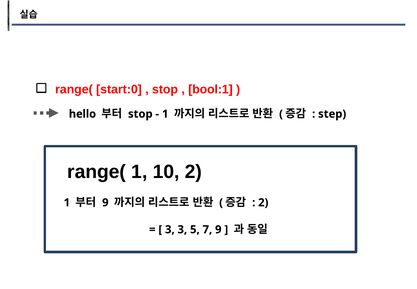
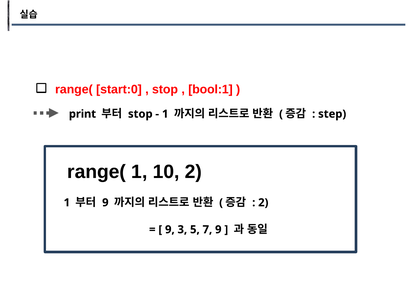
hello: hello -> print
3 at (170, 229): 3 -> 9
